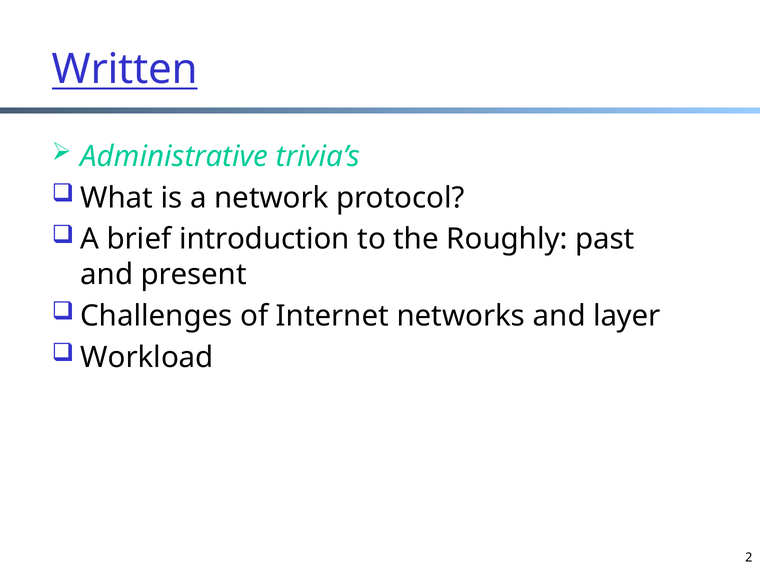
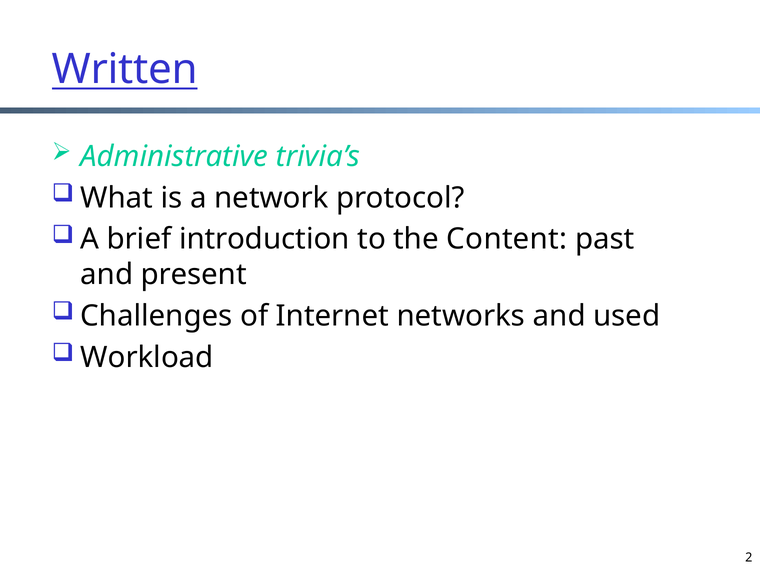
Roughly: Roughly -> Content
layer: layer -> used
